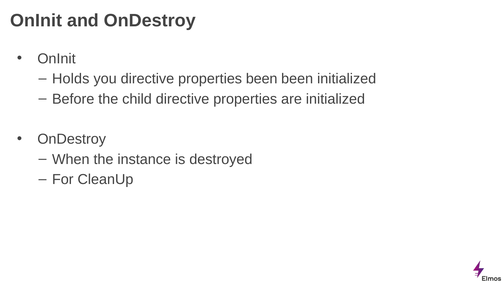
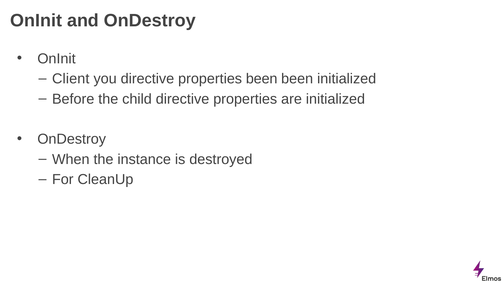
Holds: Holds -> Client
